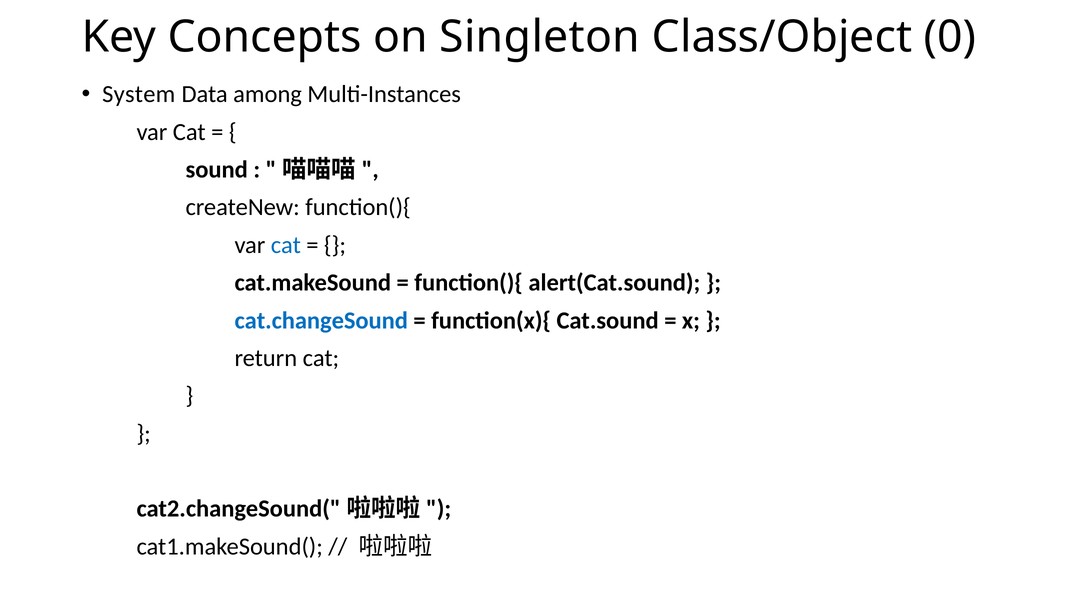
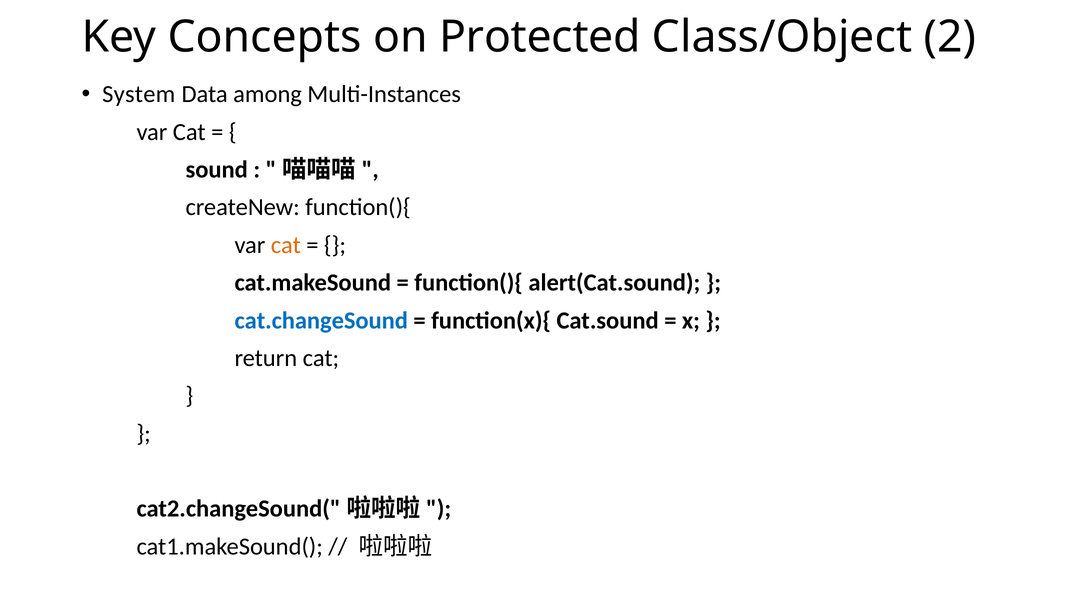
Singleton: Singleton -> Protected
0: 0 -> 2
cat at (286, 245) colour: blue -> orange
